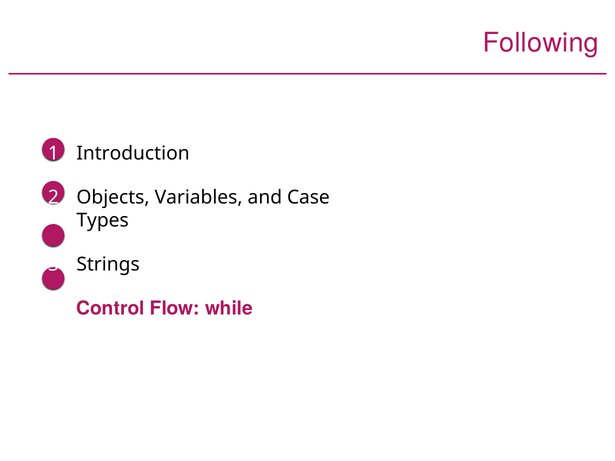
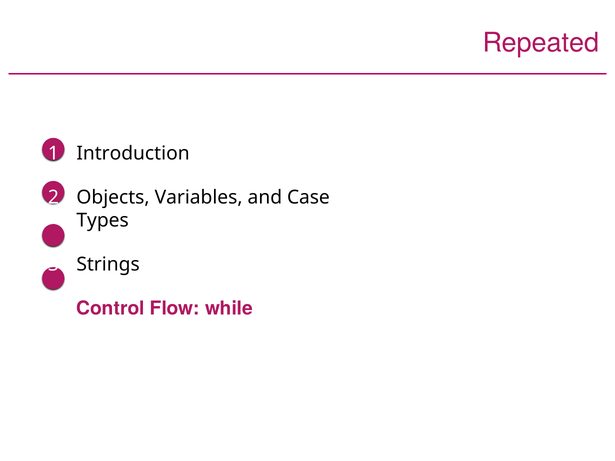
Following: Following -> Repeated
